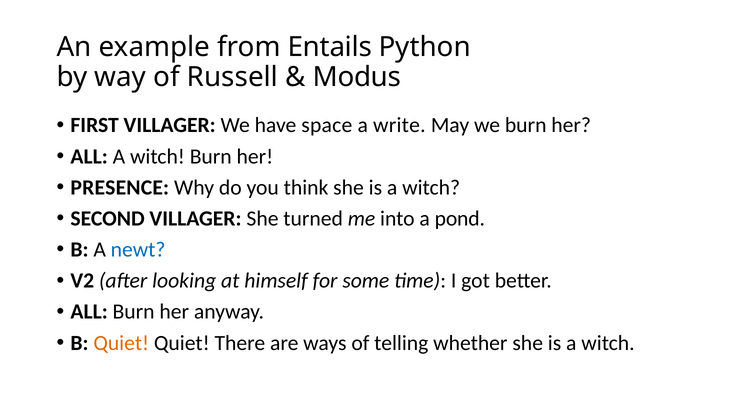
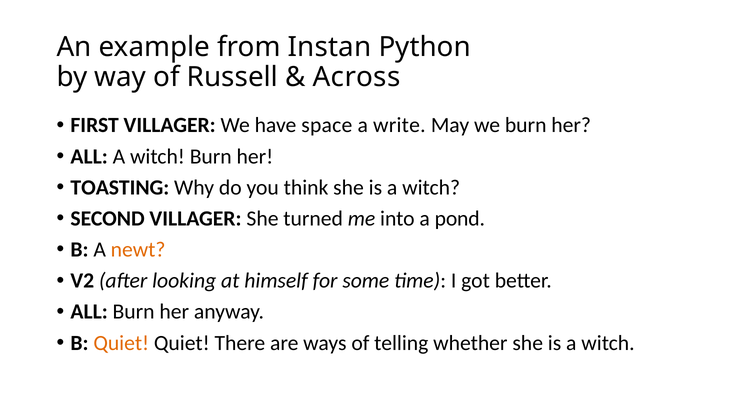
Entails: Entails -> Instan
Modus: Modus -> Across
PRESENCE: PRESENCE -> TOASTING
newt colour: blue -> orange
